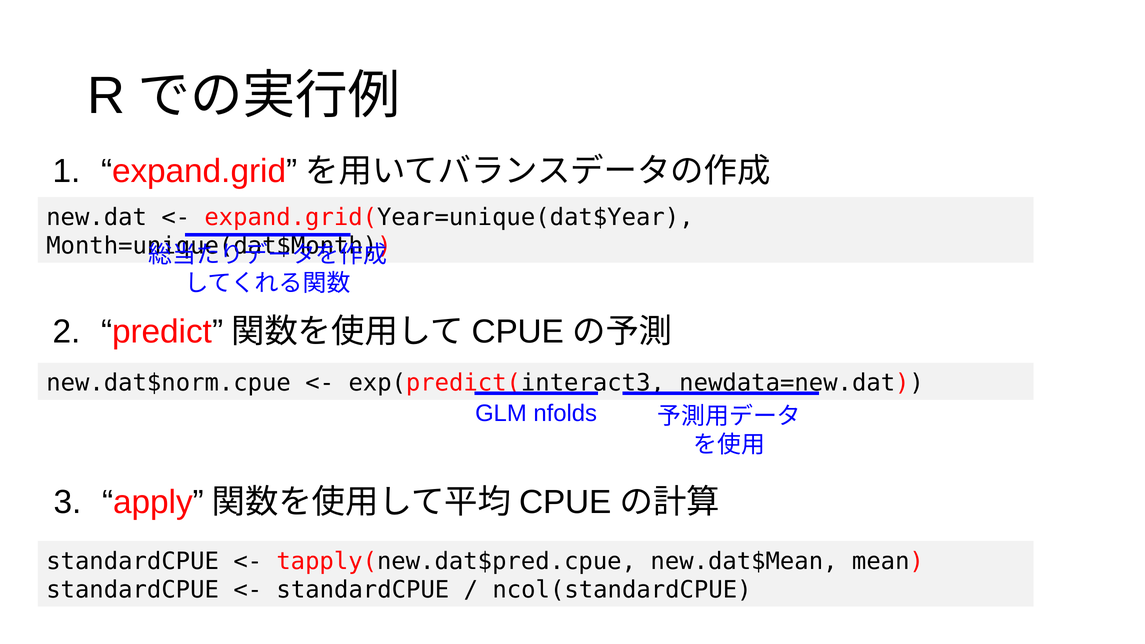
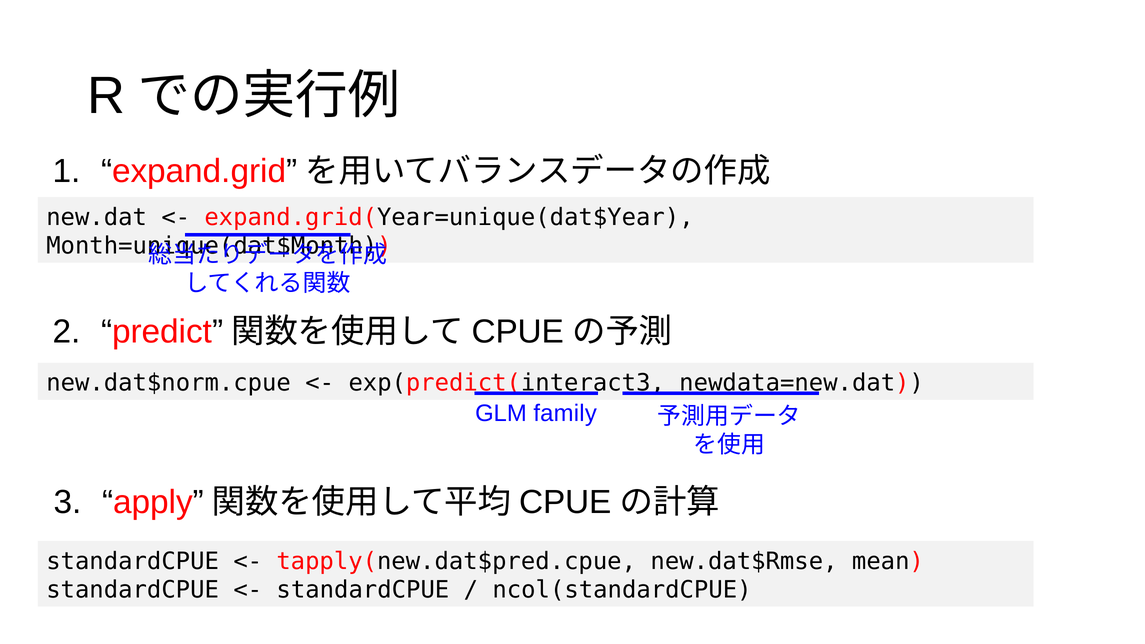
nfolds: nfolds -> family
new.dat$Mean: new.dat$Mean -> new.dat$Rmse
